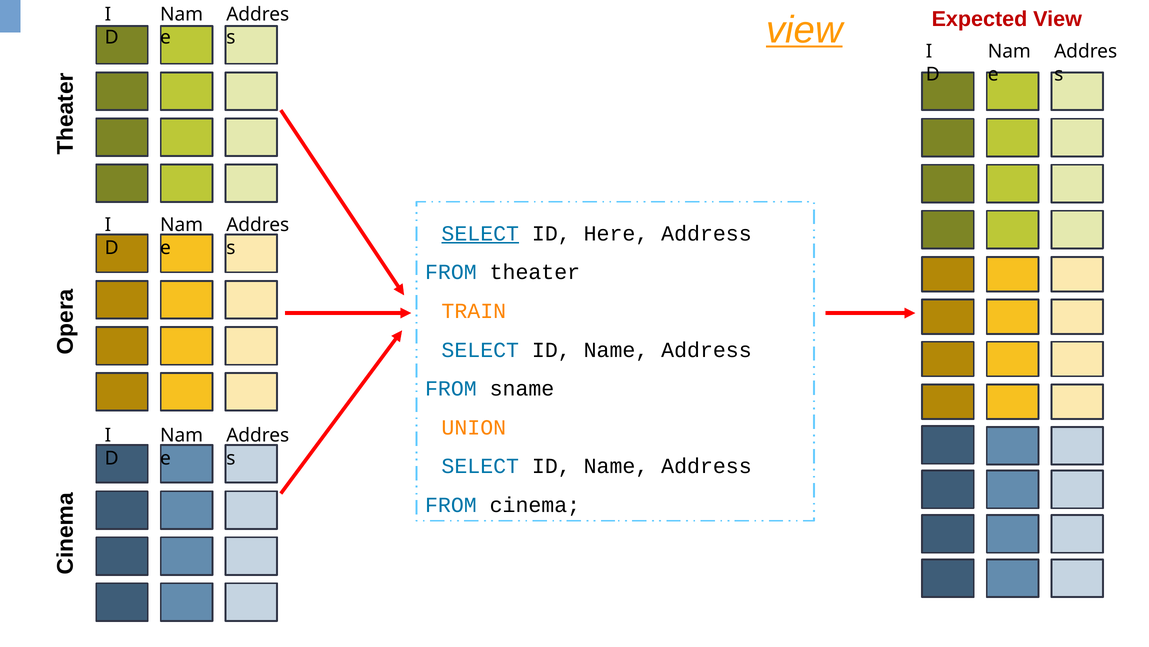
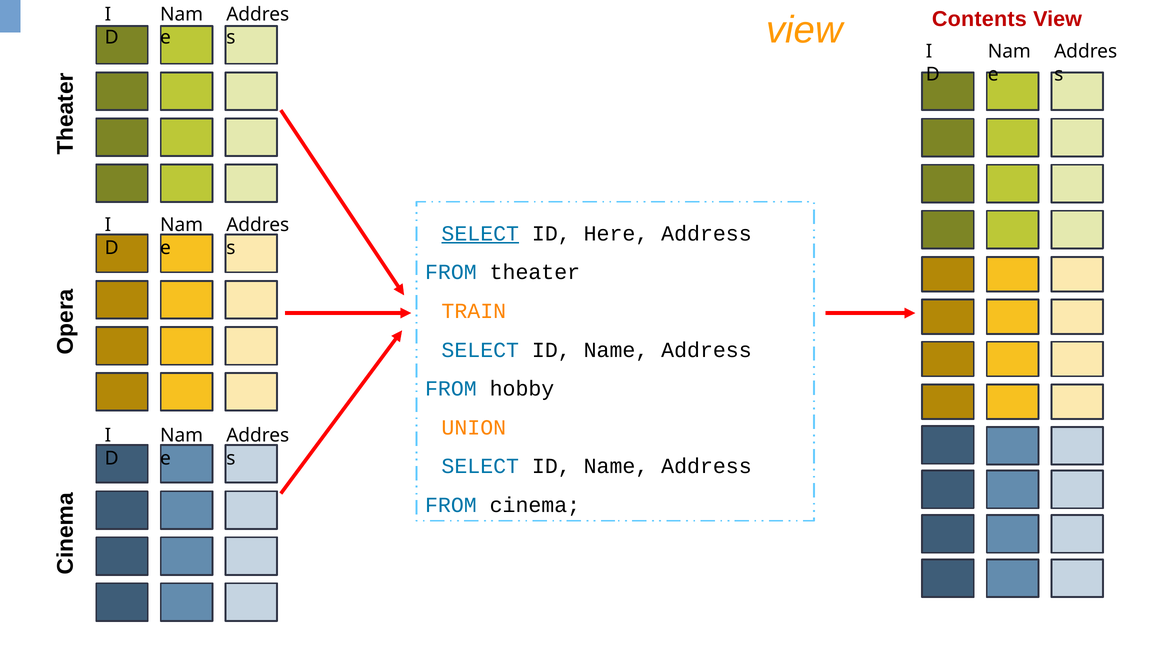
Expected: Expected -> Contents
view at (804, 30) underline: present -> none
sname: sname -> hobby
